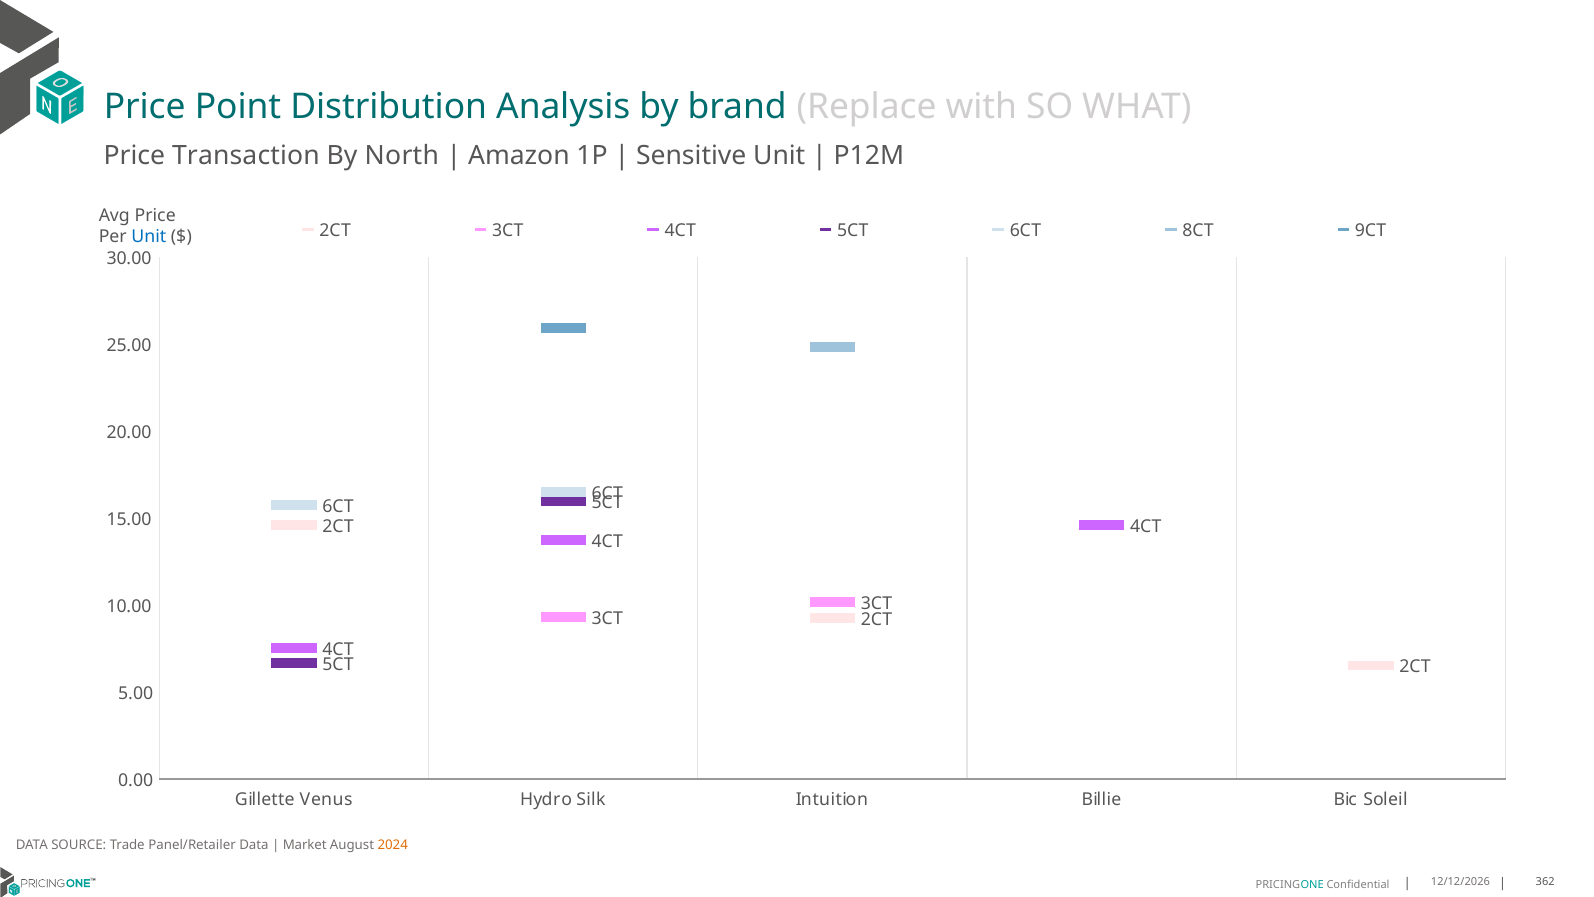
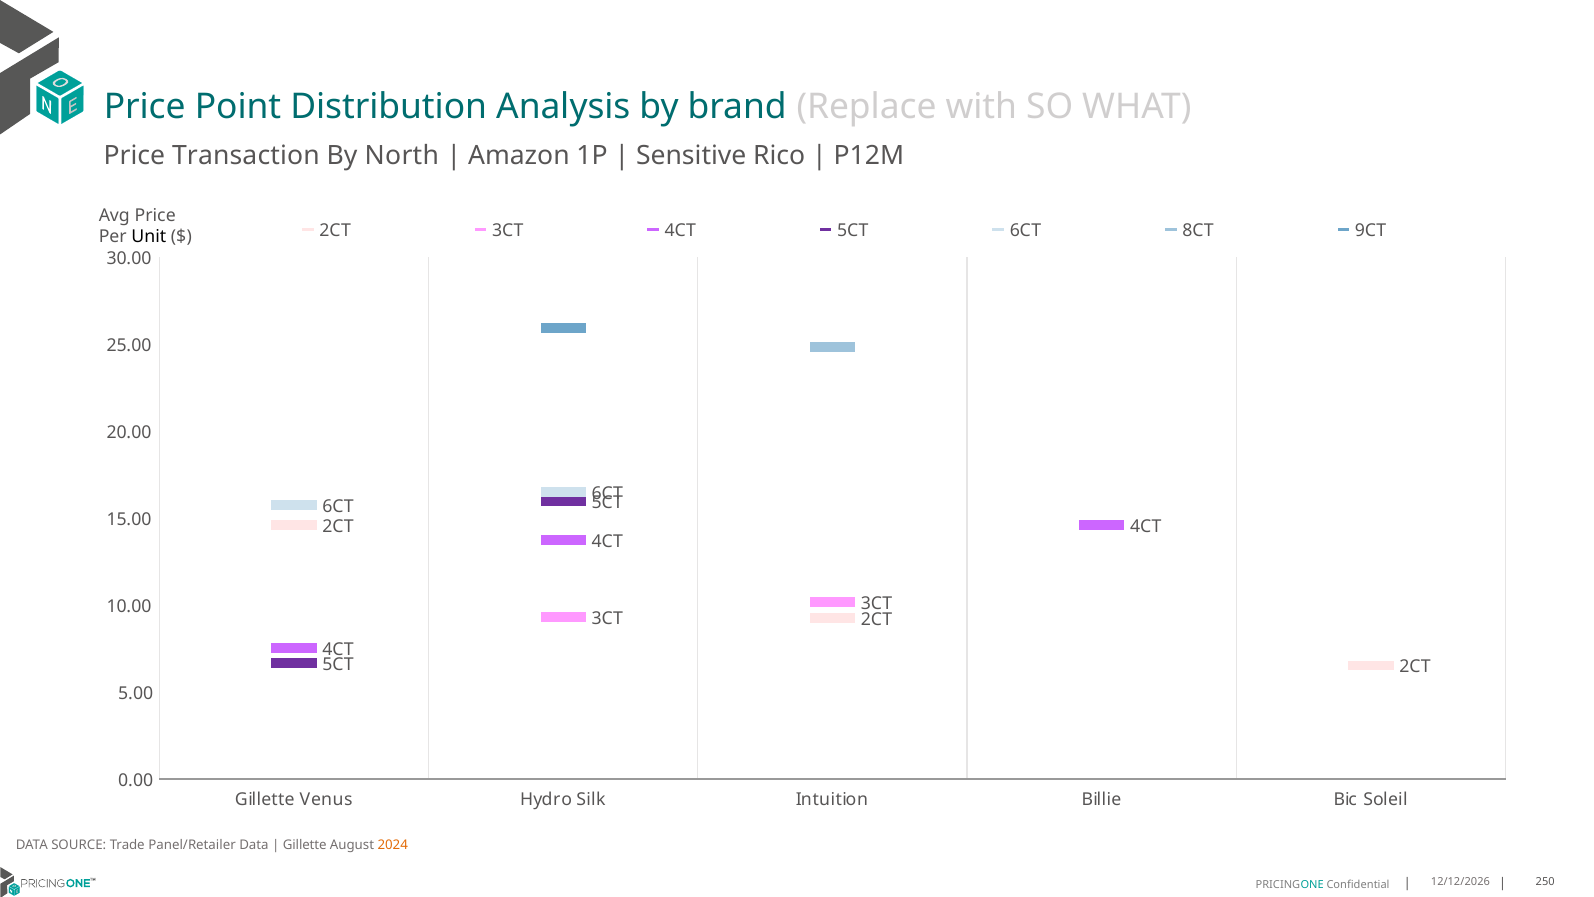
Sensitive Unit: Unit -> Rico
Unit at (149, 237) colour: blue -> black
Market at (305, 845): Market -> Gillette
362: 362 -> 250
